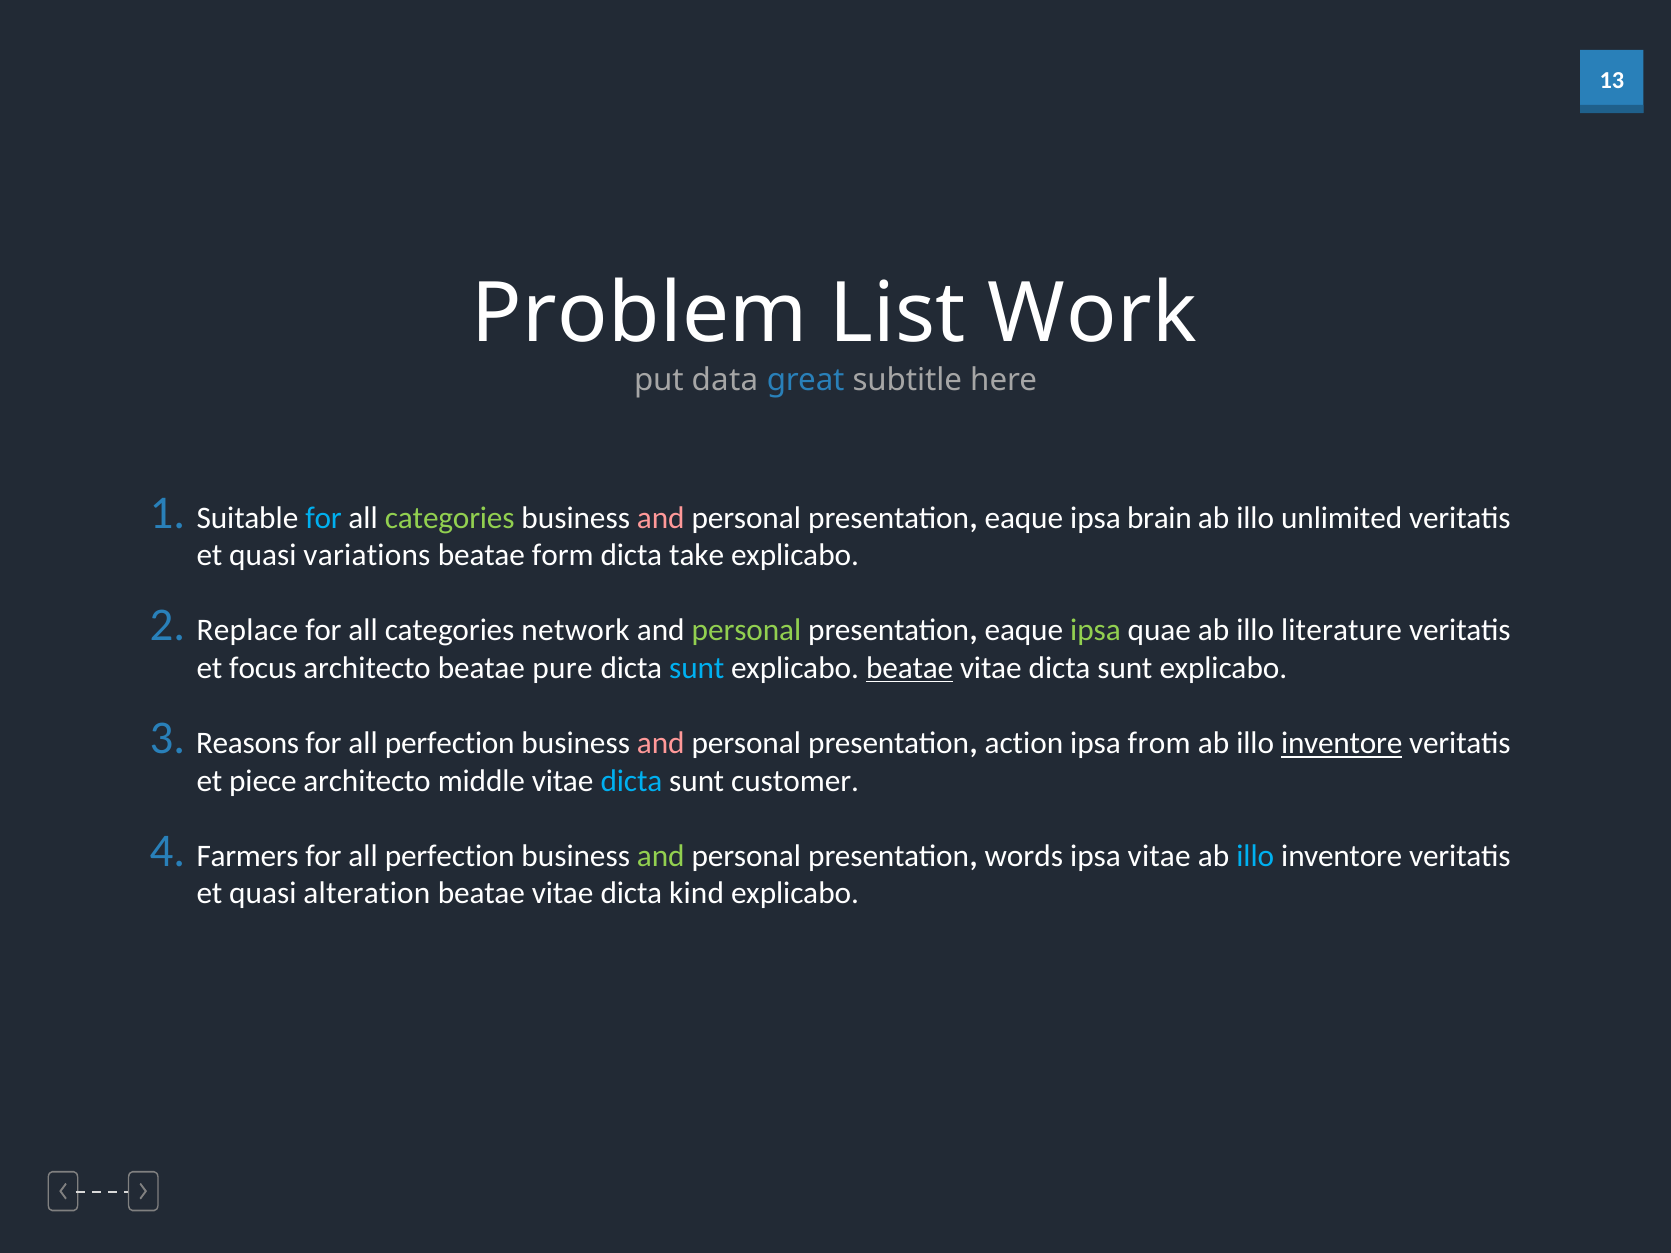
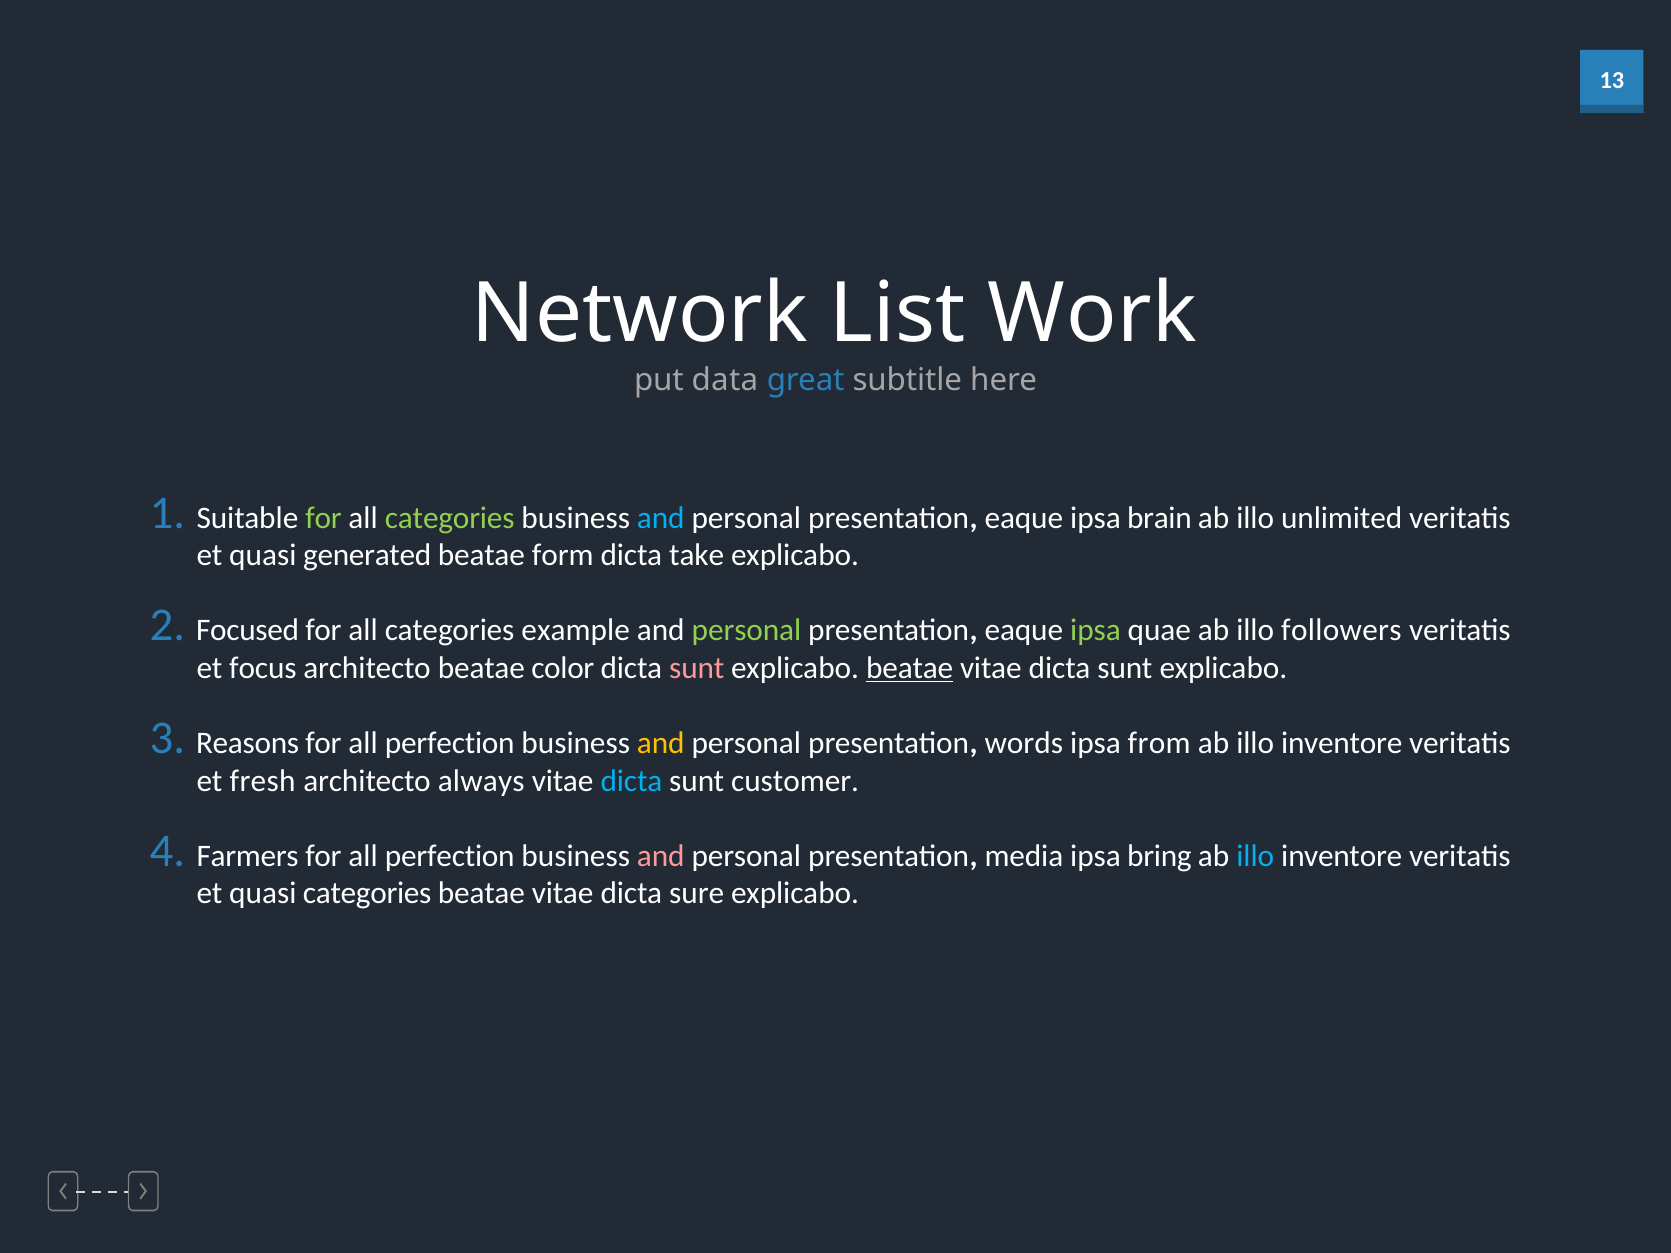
Problem: Problem -> Network
for at (324, 518) colour: light blue -> light green
and at (661, 518) colour: pink -> light blue
variations: variations -> generated
Replace: Replace -> Focused
network: network -> example
literature: literature -> followers
pure: pure -> color
sunt at (697, 668) colour: light blue -> pink
and at (661, 743) colour: pink -> yellow
action: action -> words
inventore at (1342, 743) underline: present -> none
piece: piece -> fresh
middle: middle -> always
and at (661, 856) colour: light green -> pink
words: words -> media
ipsa vitae: vitae -> bring
quasi alteration: alteration -> categories
kind: kind -> sure
